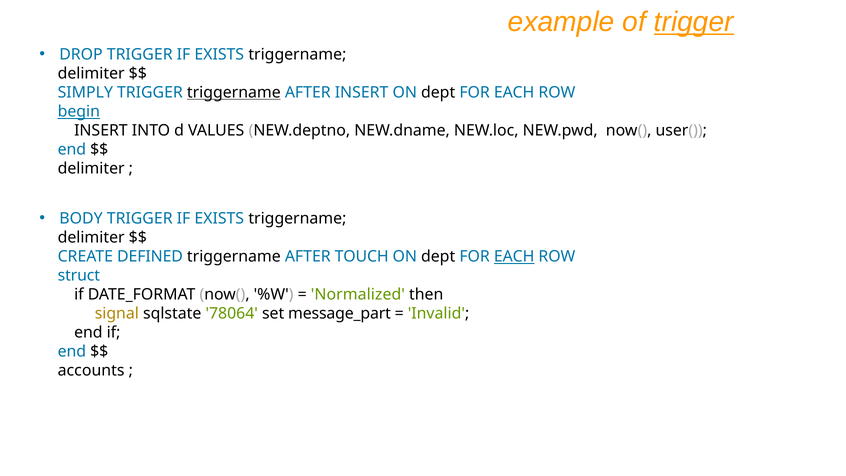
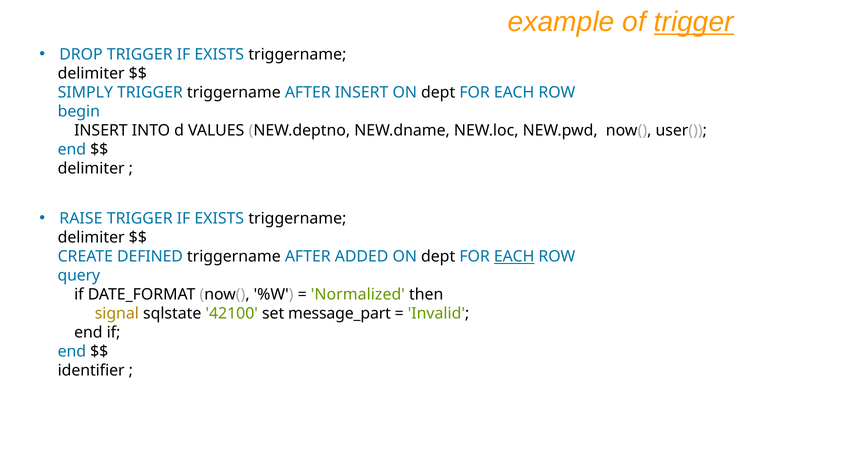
triggername at (234, 92) underline: present -> none
begin underline: present -> none
BODY: BODY -> RAISE
TOUCH: TOUCH -> ADDED
struct: struct -> query
78064: 78064 -> 42100
accounts: accounts -> identifier
